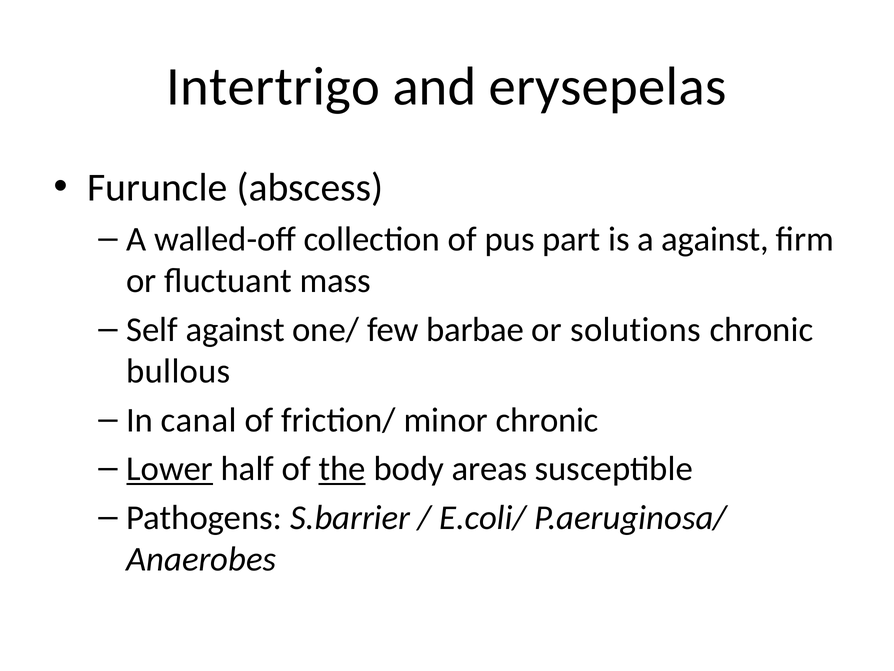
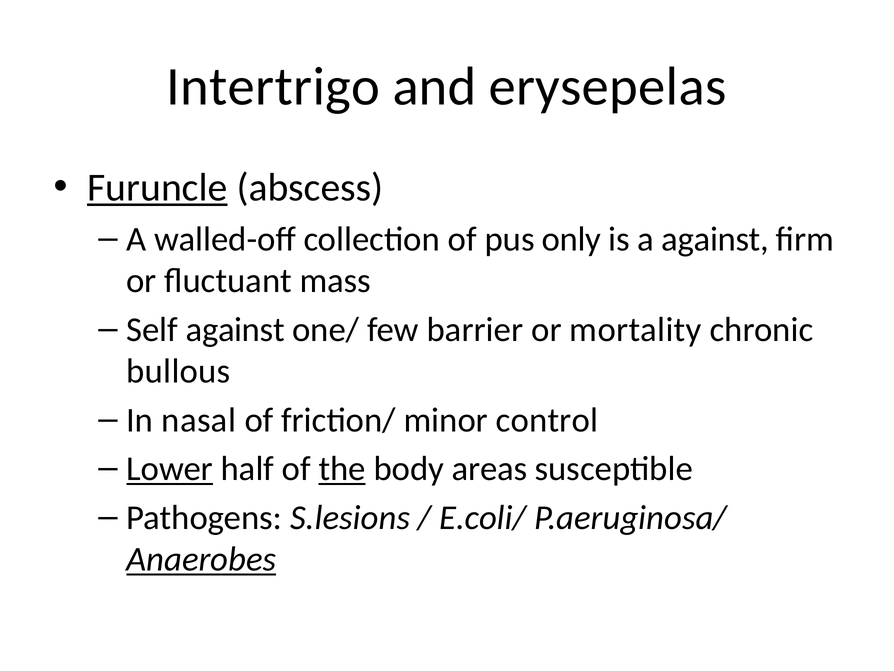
Furuncle underline: none -> present
part: part -> only
barbae: barbae -> barrier
solutions: solutions -> mortality
canal: canal -> nasal
minor chronic: chronic -> control
S.barrier: S.barrier -> S.lesions
Anaerobes underline: none -> present
